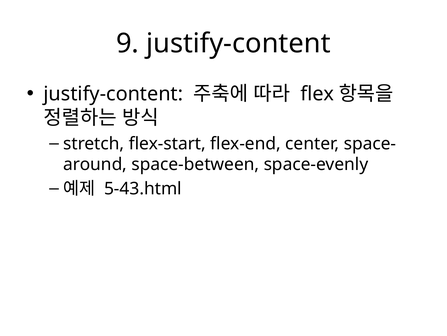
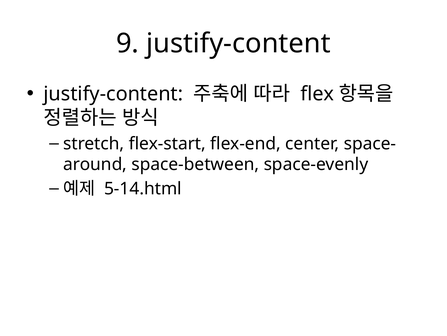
5-43.html: 5-43.html -> 5-14.html
